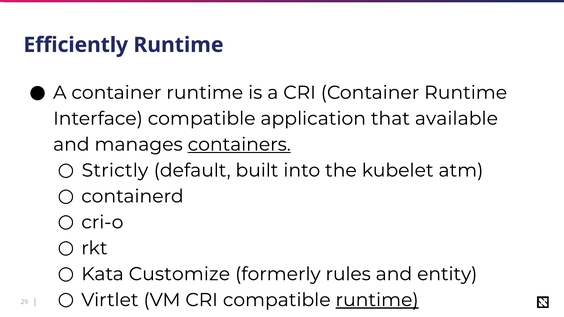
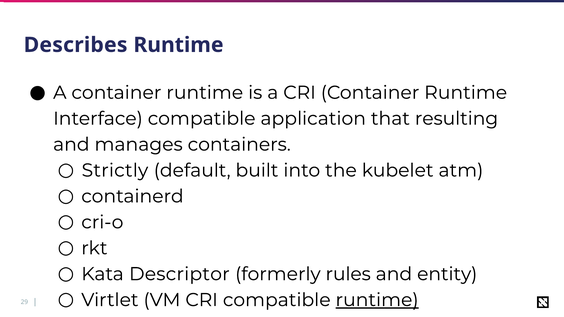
Efficiently: Efficiently -> Describes
available: available -> resulting
containers underline: present -> none
Customize: Customize -> Descriptor
